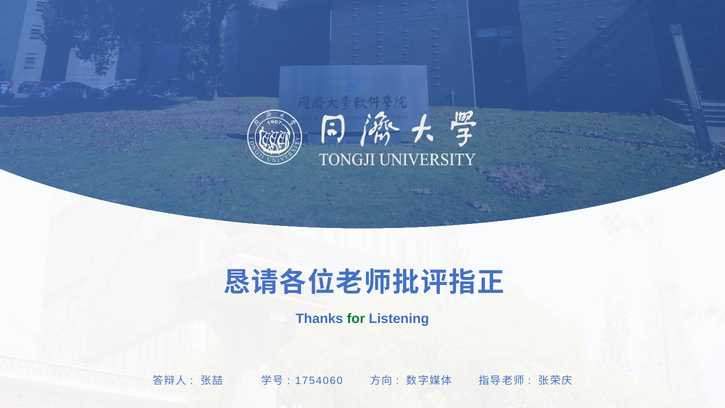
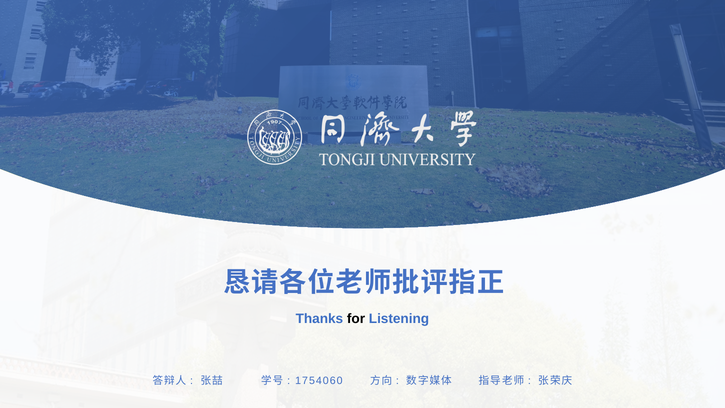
for colour: green -> black
